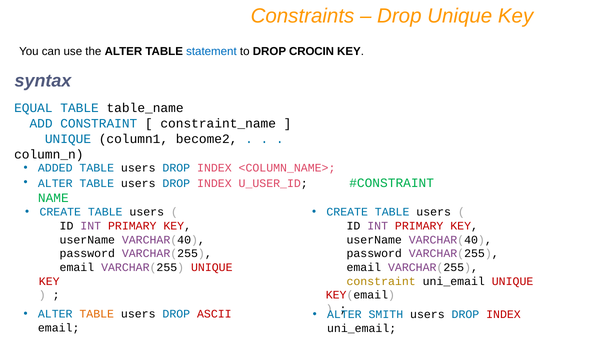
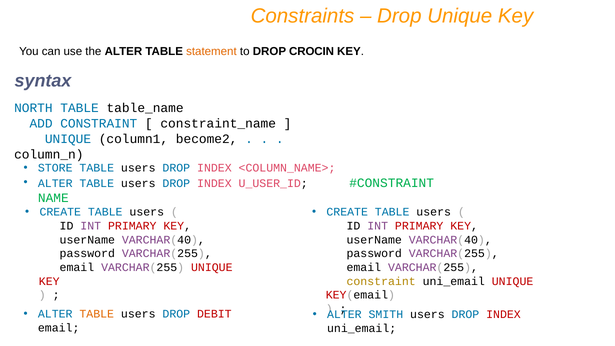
statement colour: blue -> orange
EQUAL: EQUAL -> NORTH
ADDED: ADDED -> STORE
ASCII: ASCII -> DEBIT
